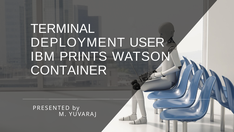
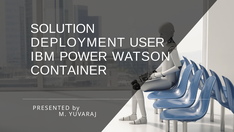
TERMINAL: TERMINAL -> SOLUTION
PRINTS: PRINTS -> POWER
